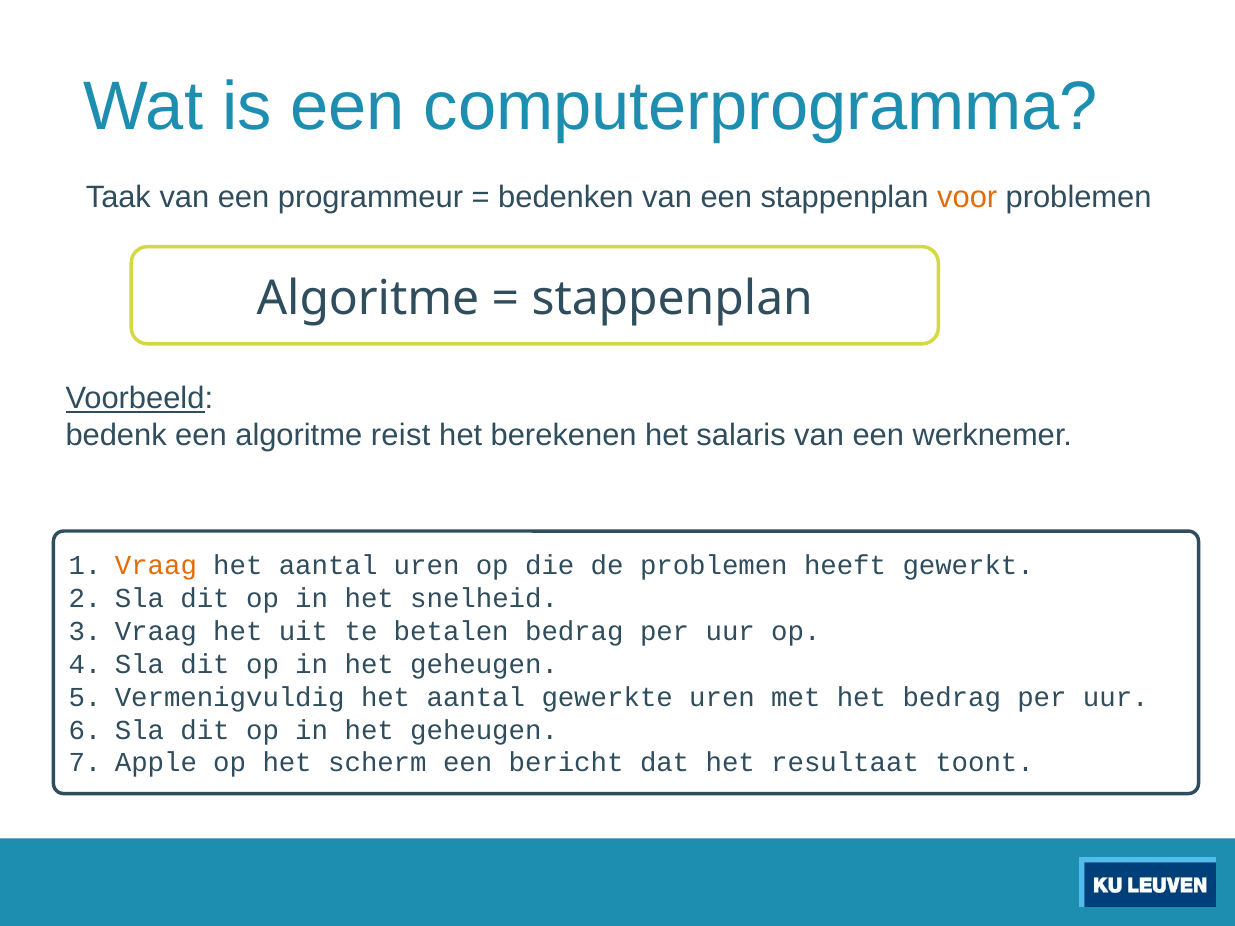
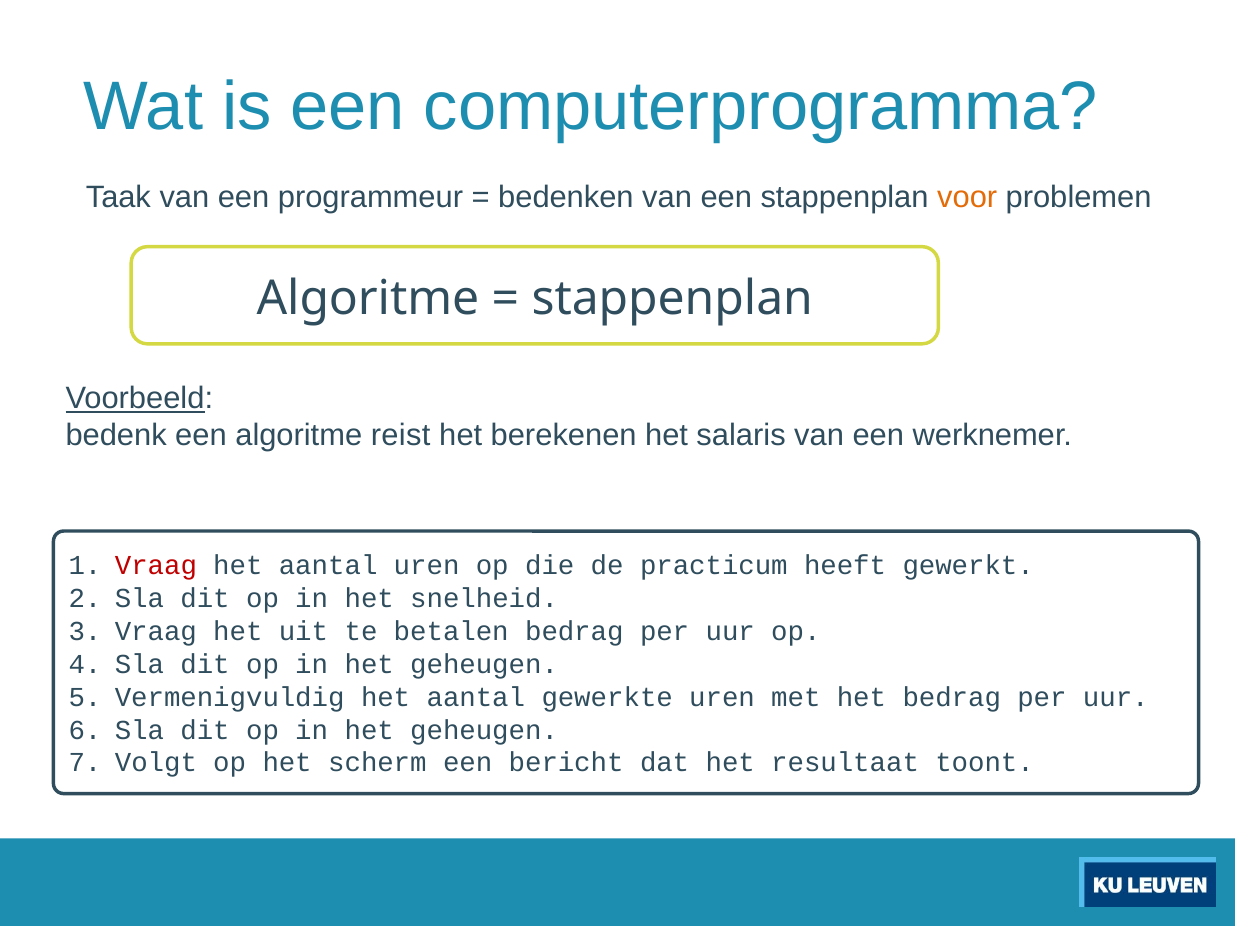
Vraag at (156, 566) colour: orange -> red
de problemen: problemen -> practicum
Apple: Apple -> Volgt
